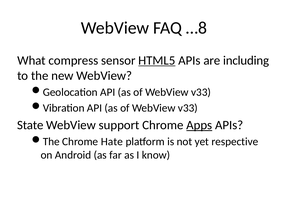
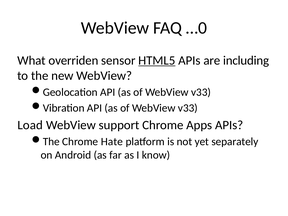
…8: …8 -> …0
compress: compress -> overriden
State: State -> Load
Apps underline: present -> none
respective: respective -> separately
